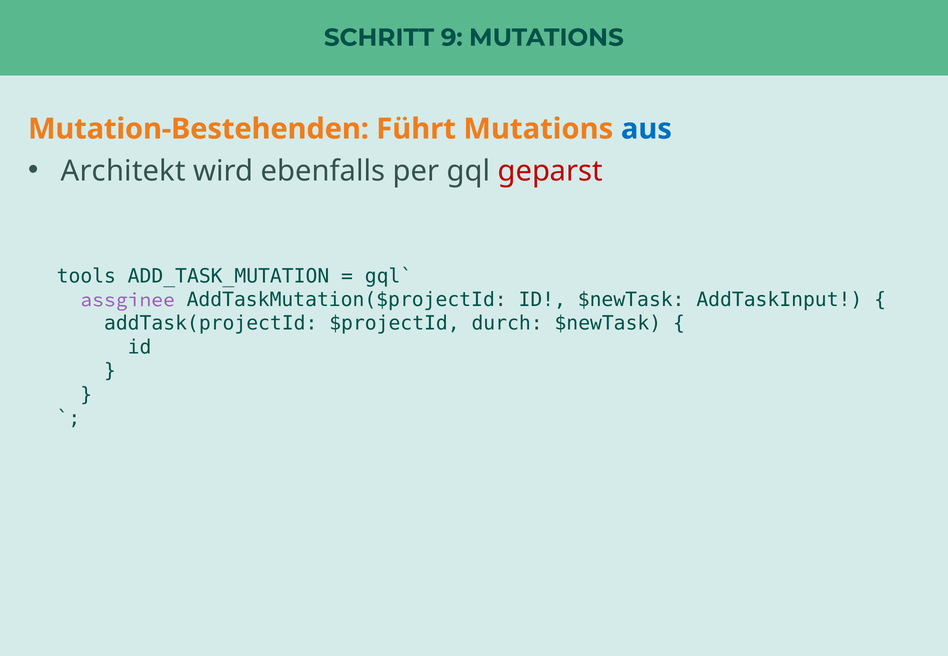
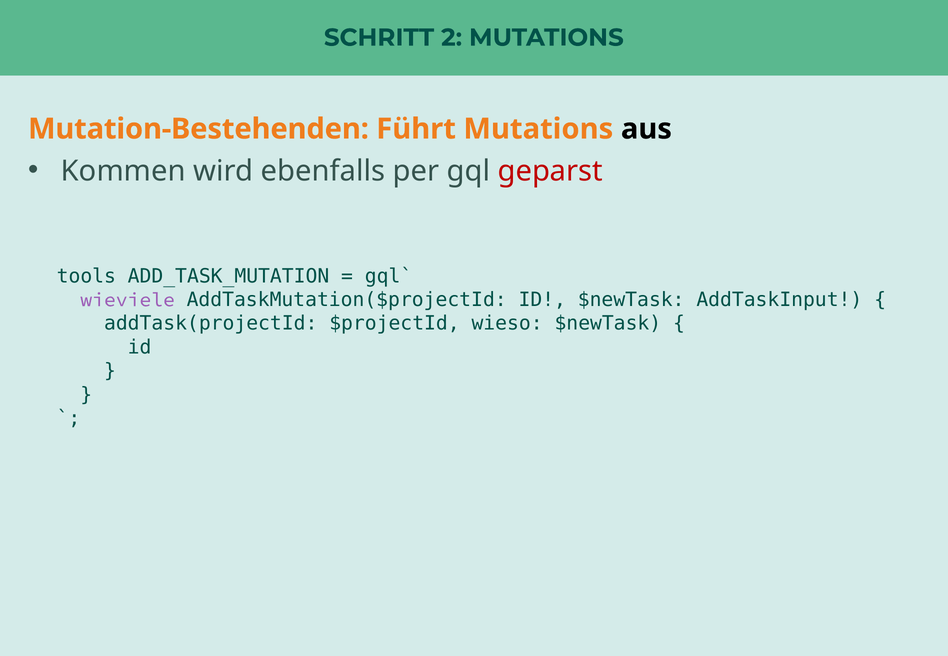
9: 9 -> 2
aus colour: blue -> black
Architekt: Architekt -> Kommen
assginee: assginee -> wieviele
durch: durch -> wieso
